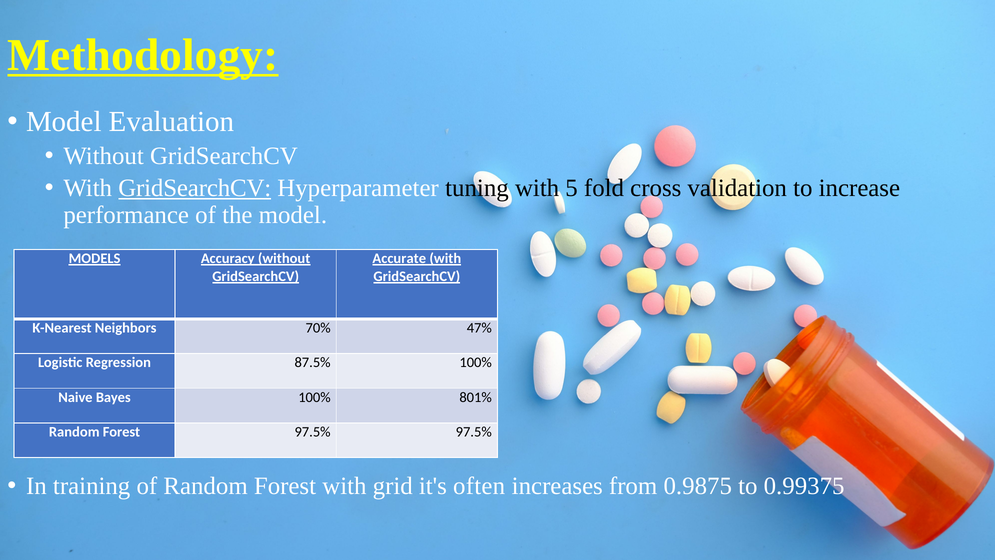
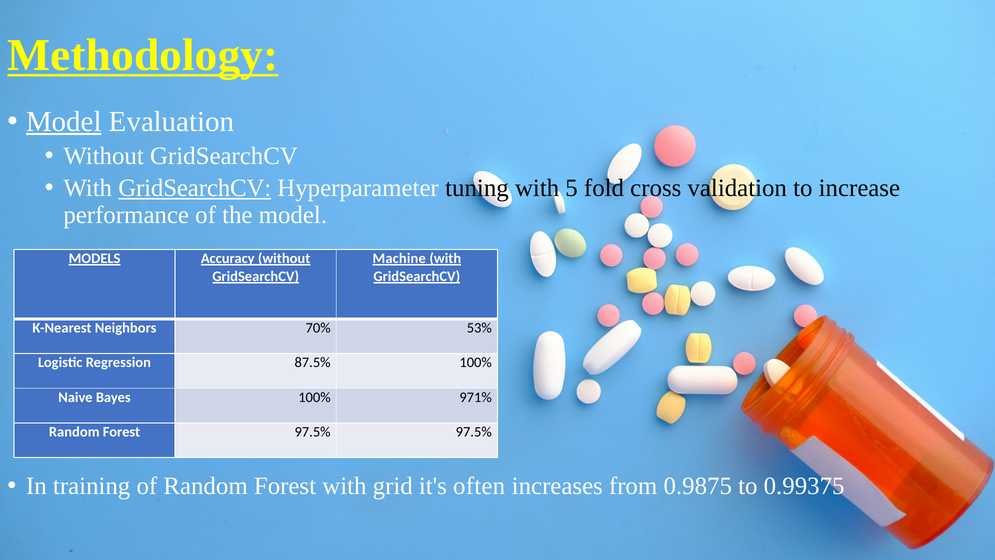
Model at (64, 122) underline: none -> present
Accurate: Accurate -> Machine
47%: 47% -> 53%
801%: 801% -> 971%
